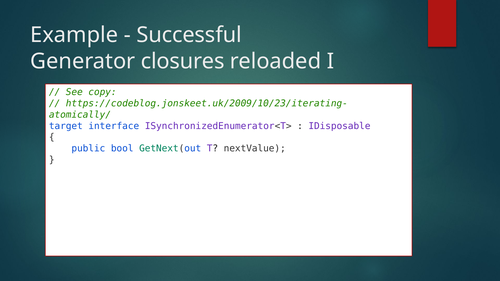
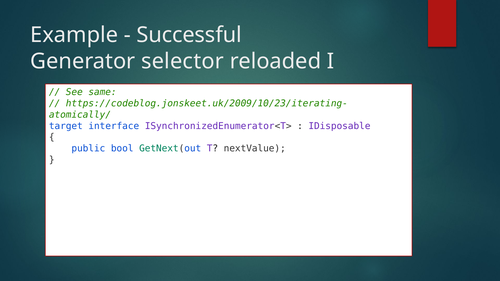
closures: closures -> selector
copy: copy -> same
